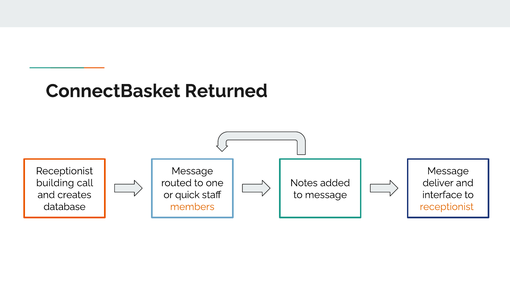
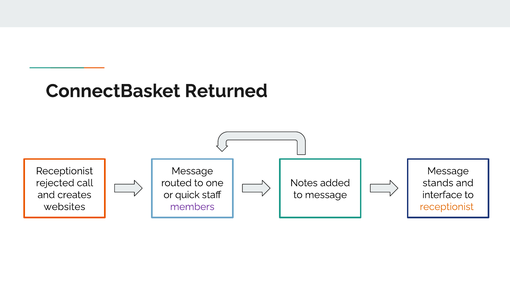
building: building -> rejected
deliver: deliver -> stands
database: database -> websites
members colour: orange -> purple
